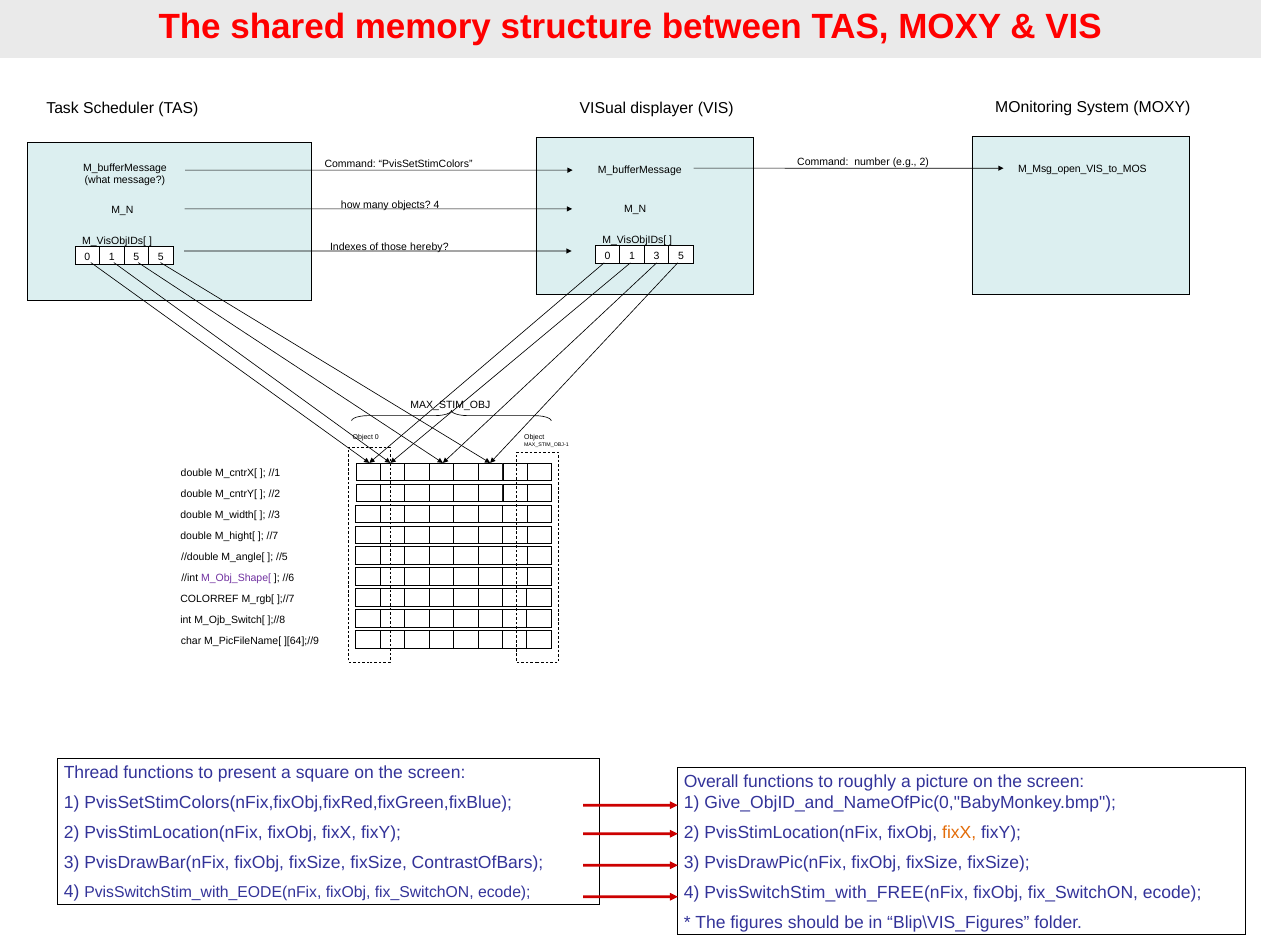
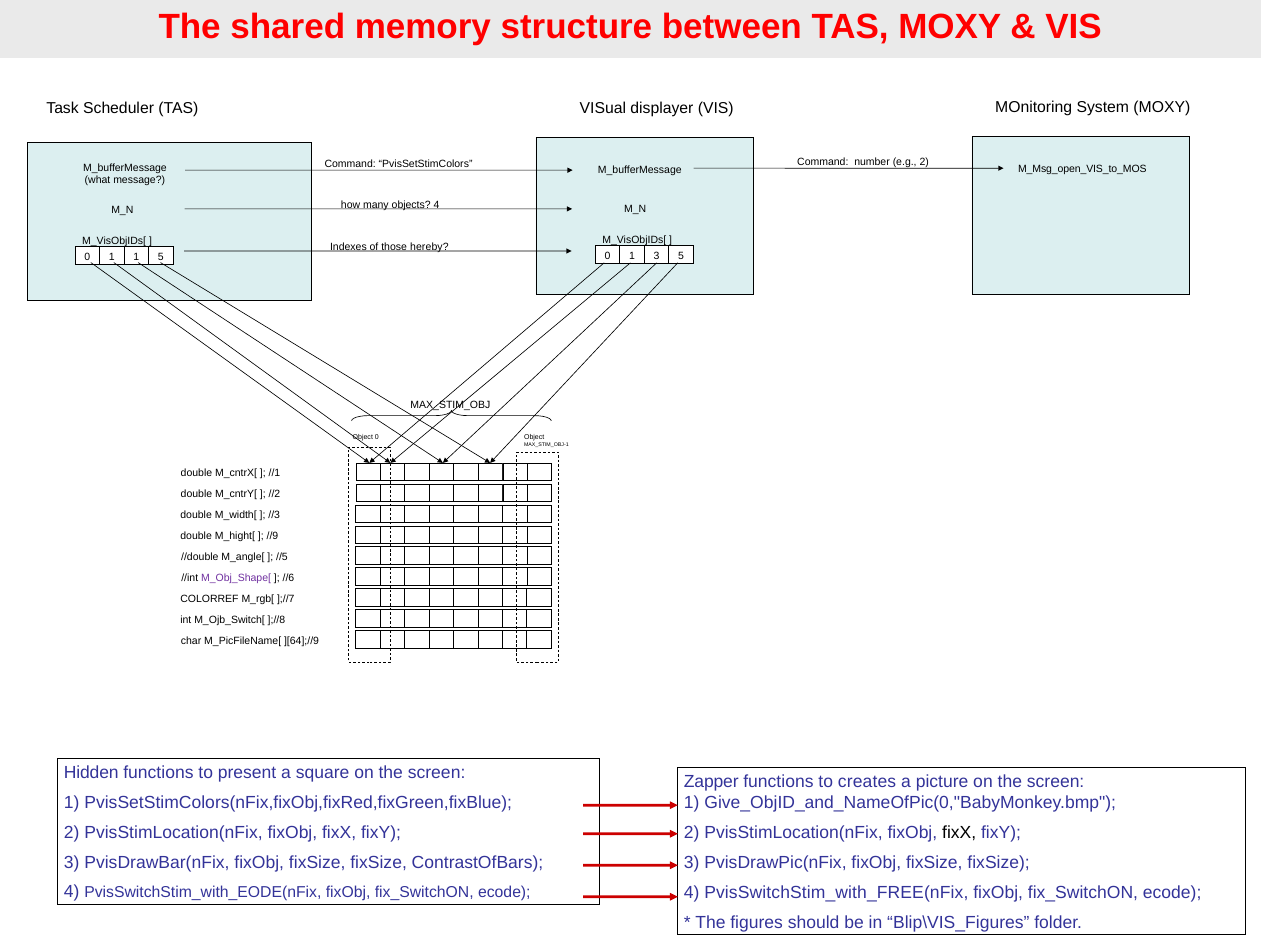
1 5: 5 -> 1
//7: //7 -> //9
Thread: Thread -> Hidden
Overall: Overall -> Zapper
roughly: roughly -> creates
fixX at (959, 833) colour: orange -> black
